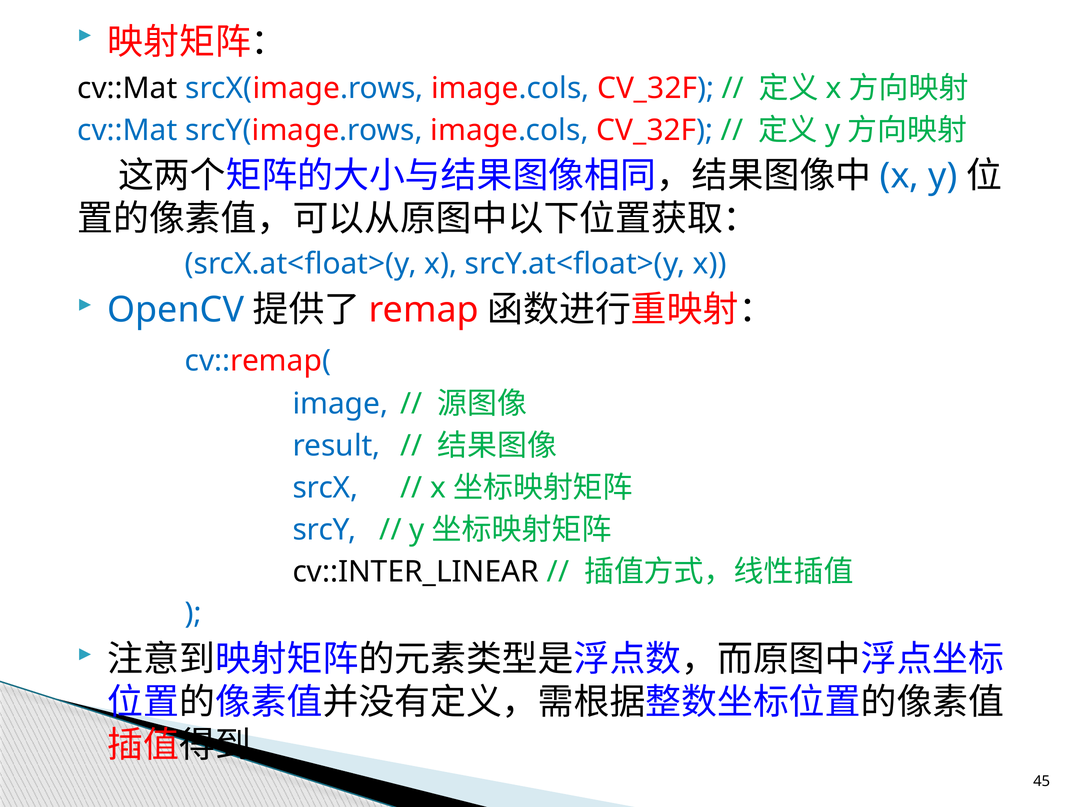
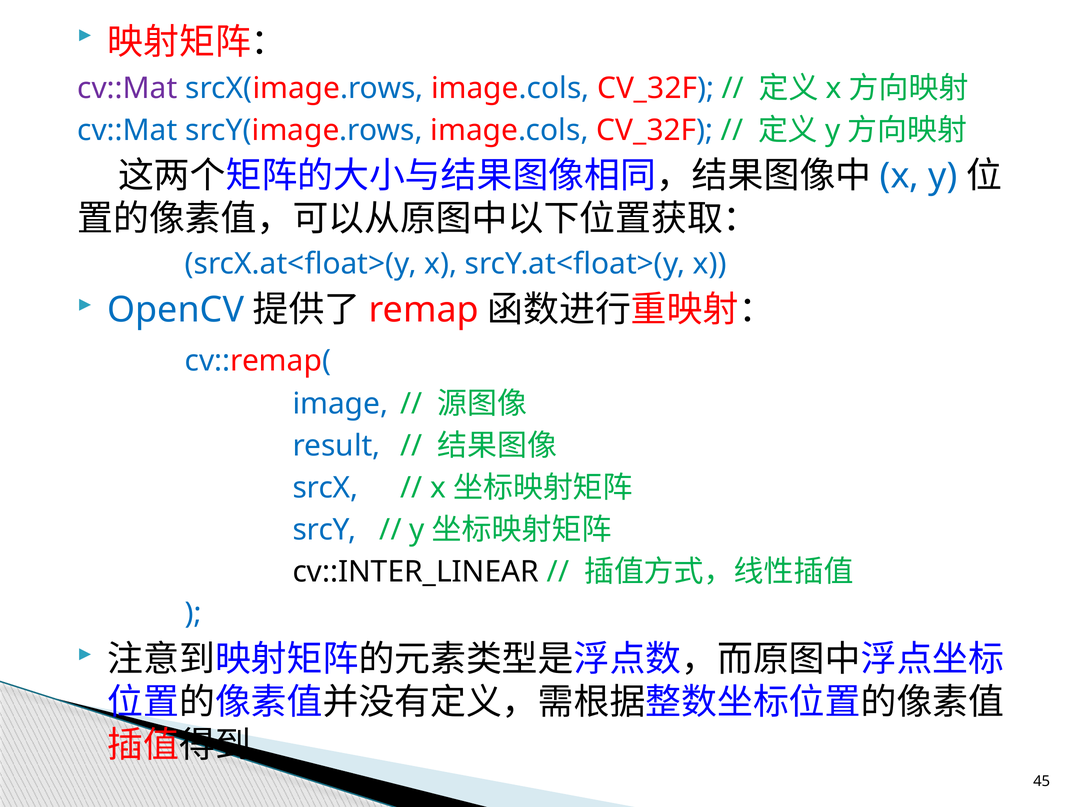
cv::Mat at (127, 88) colour: black -> purple
